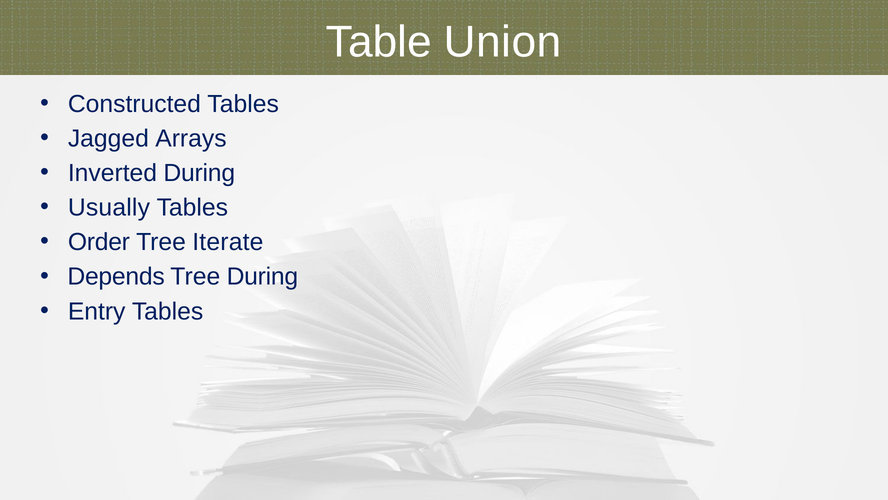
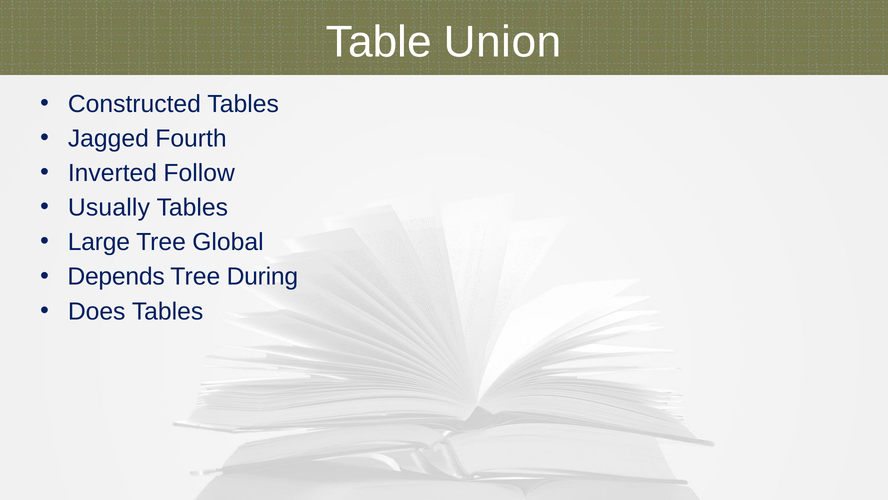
Arrays: Arrays -> Fourth
Inverted During: During -> Follow
Order: Order -> Large
Iterate: Iterate -> Global
Entry: Entry -> Does
